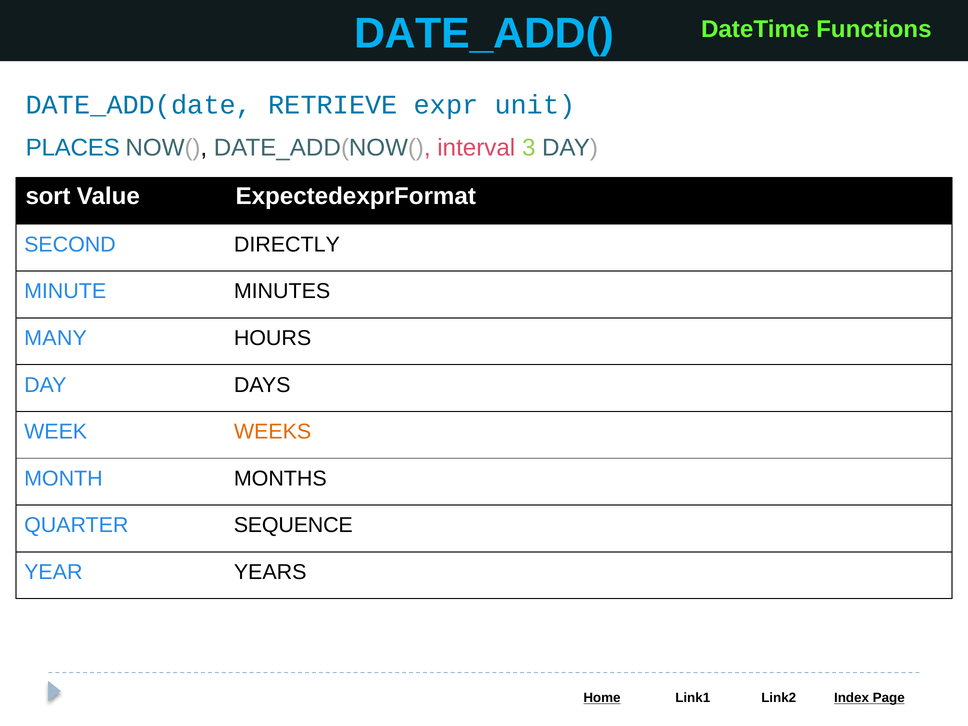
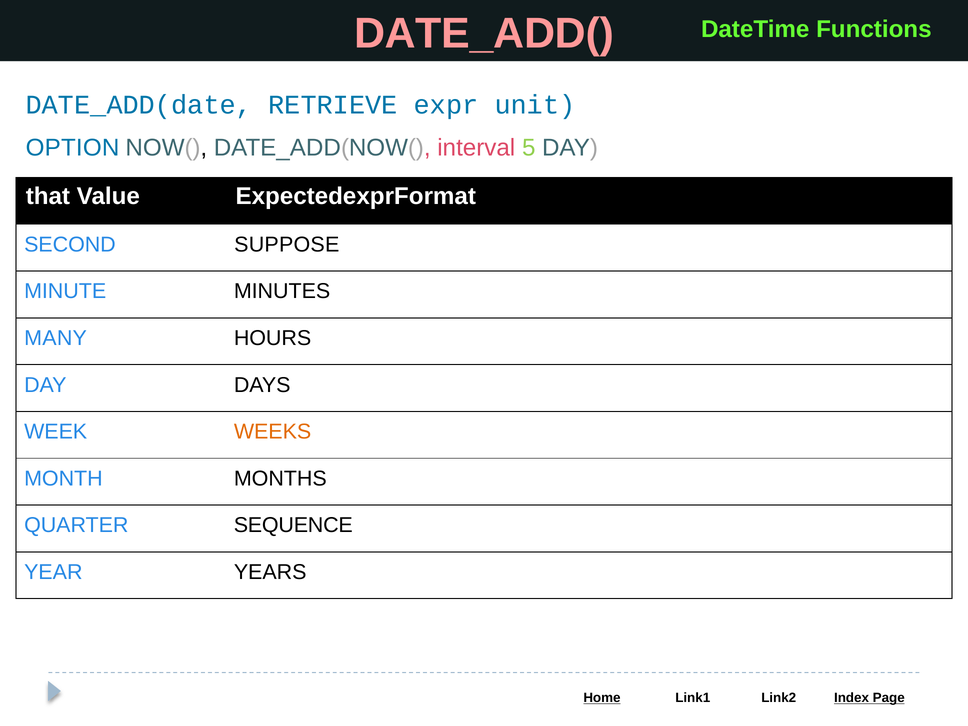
DATE_ADD( colour: light blue -> pink
PLACES: PLACES -> OPTION
3: 3 -> 5
sort: sort -> that
DIRECTLY: DIRECTLY -> SUPPOSE
